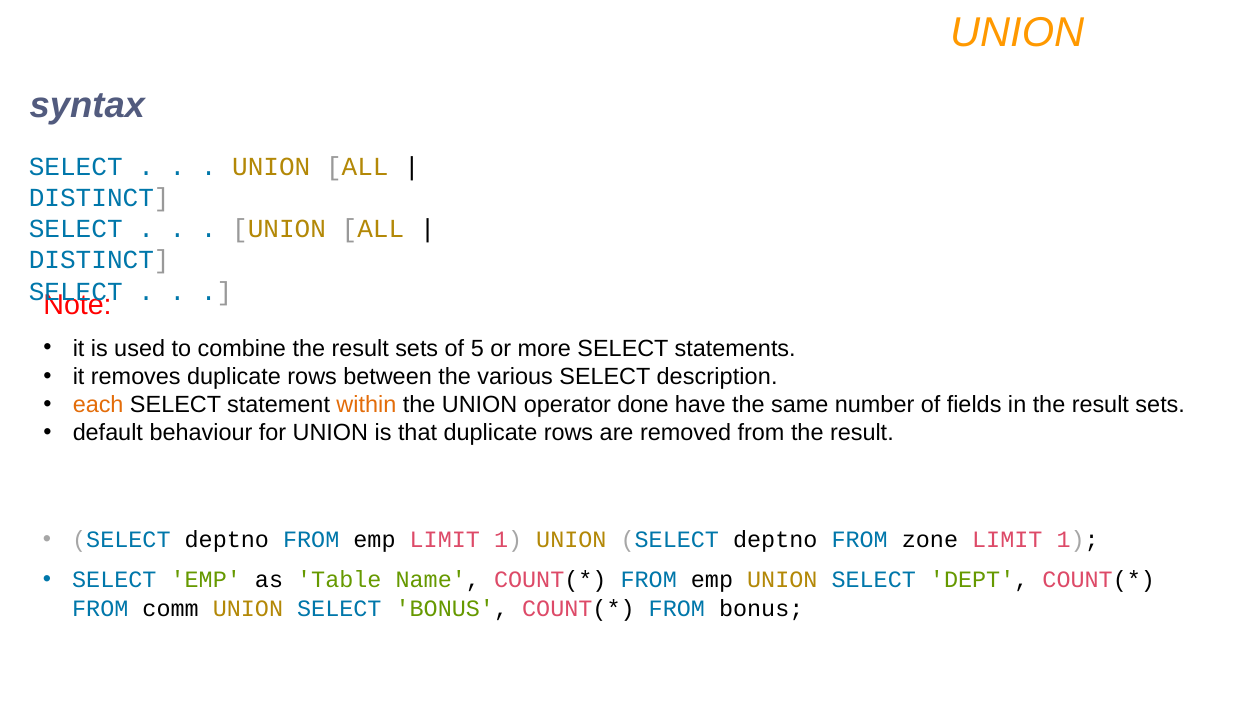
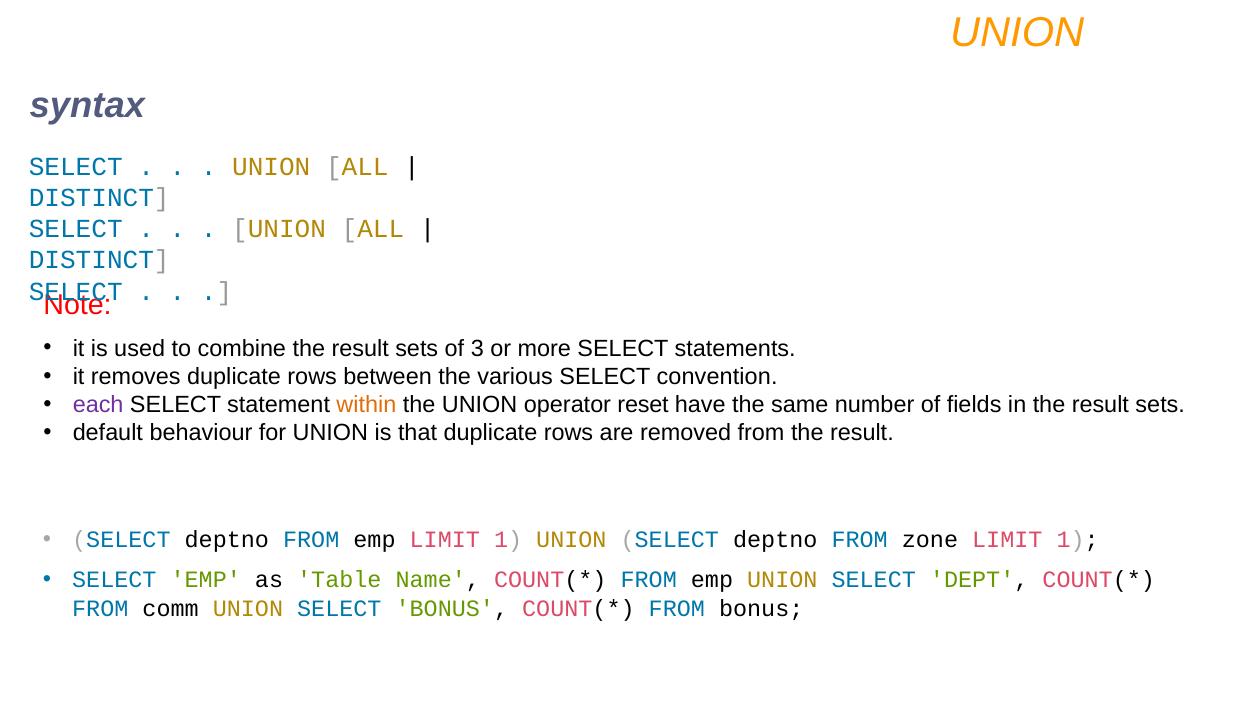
5: 5 -> 3
description: description -> convention
each colour: orange -> purple
done: done -> reset
